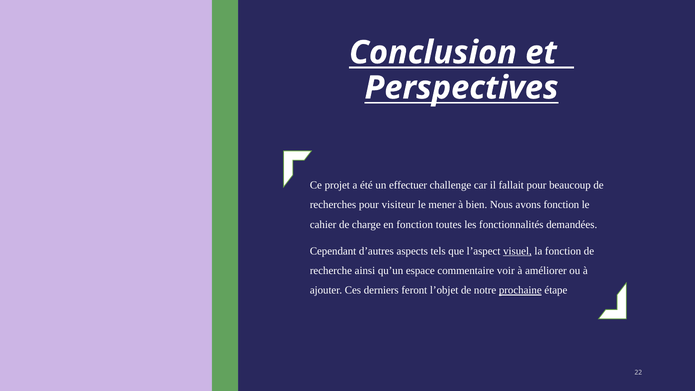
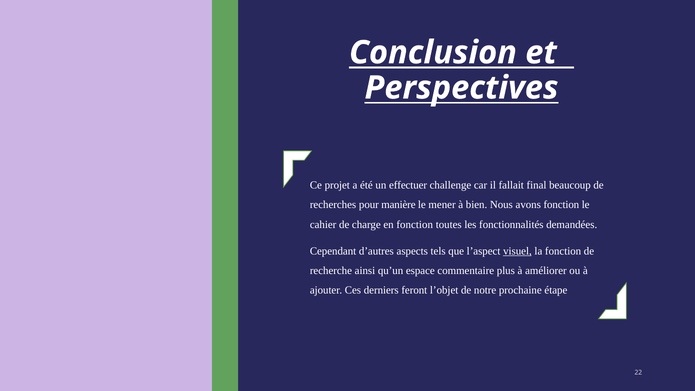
fallait pour: pour -> final
visiteur: visiteur -> manière
voir: voir -> plus
prochaine underline: present -> none
